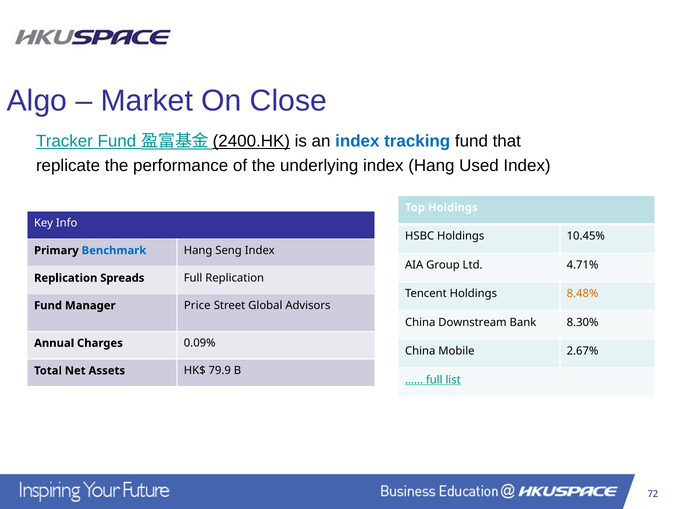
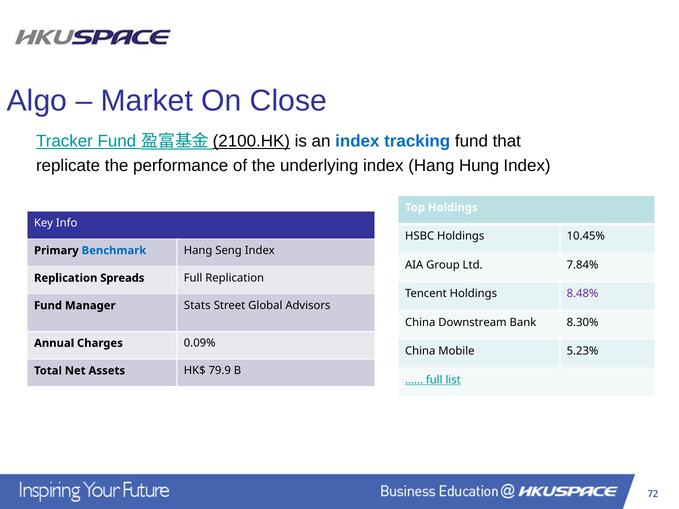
2400.HK: 2400.HK -> 2100.HK
Used: Used -> Hung
4.71%: 4.71% -> 7.84%
8.48% colour: orange -> purple
Price: Price -> Stats
2.67%: 2.67% -> 5.23%
